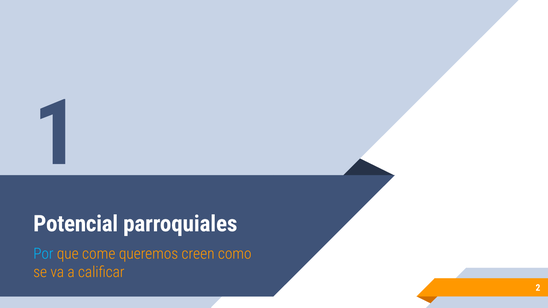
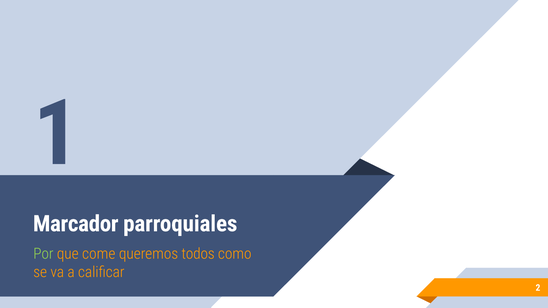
Potencial: Potencial -> Marcador
Por colour: light blue -> light green
creen: creen -> todos
